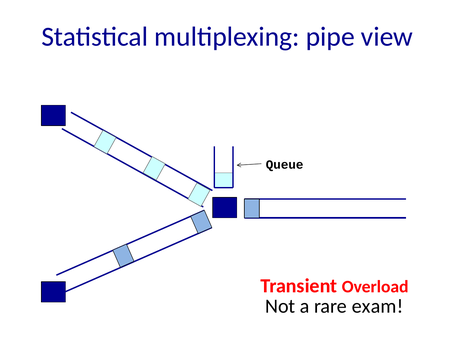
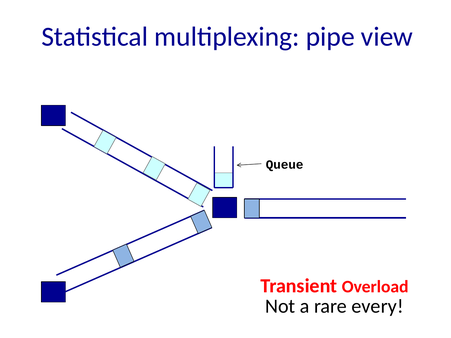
exam: exam -> every
